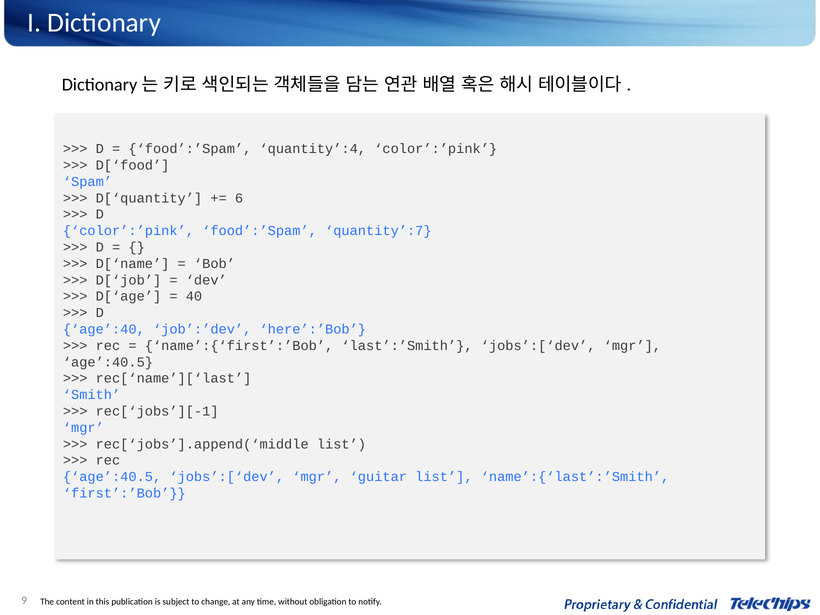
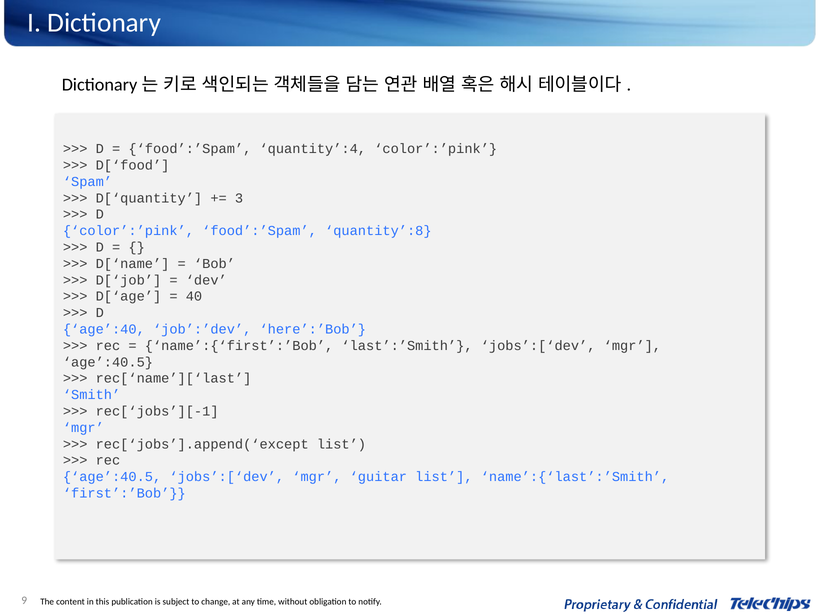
6: 6 -> 3
quantity’:7: quantity’:7 -> quantity’:8
rec[‘jobs’].append(‘middle: rec[‘jobs’].append(‘middle -> rec[‘jobs’].append(‘except
